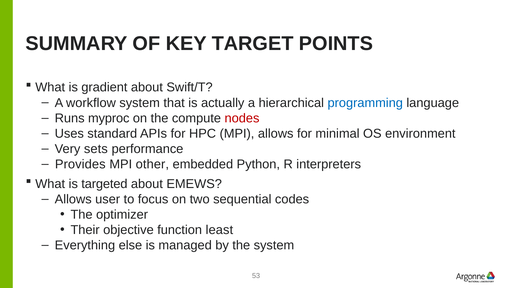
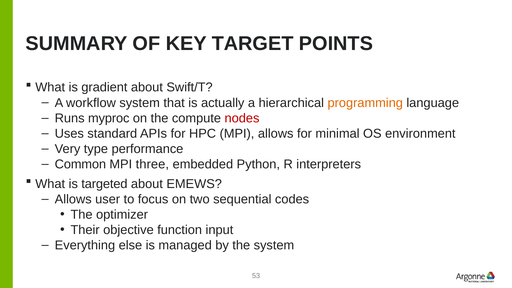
programming colour: blue -> orange
sets: sets -> type
Provides: Provides -> Common
other: other -> three
least: least -> input
